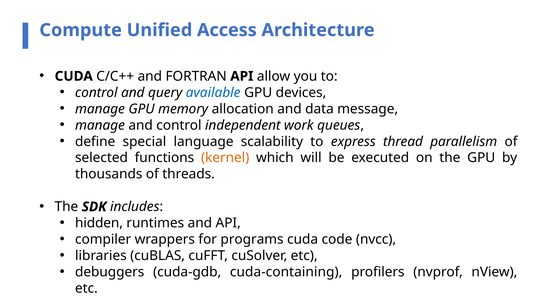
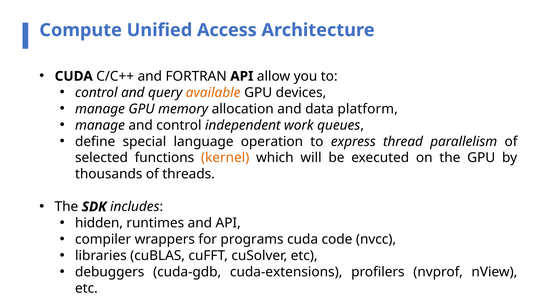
available colour: blue -> orange
message: message -> platform
scalability: scalability -> operation
cuda-containing: cuda-containing -> cuda-extensions
